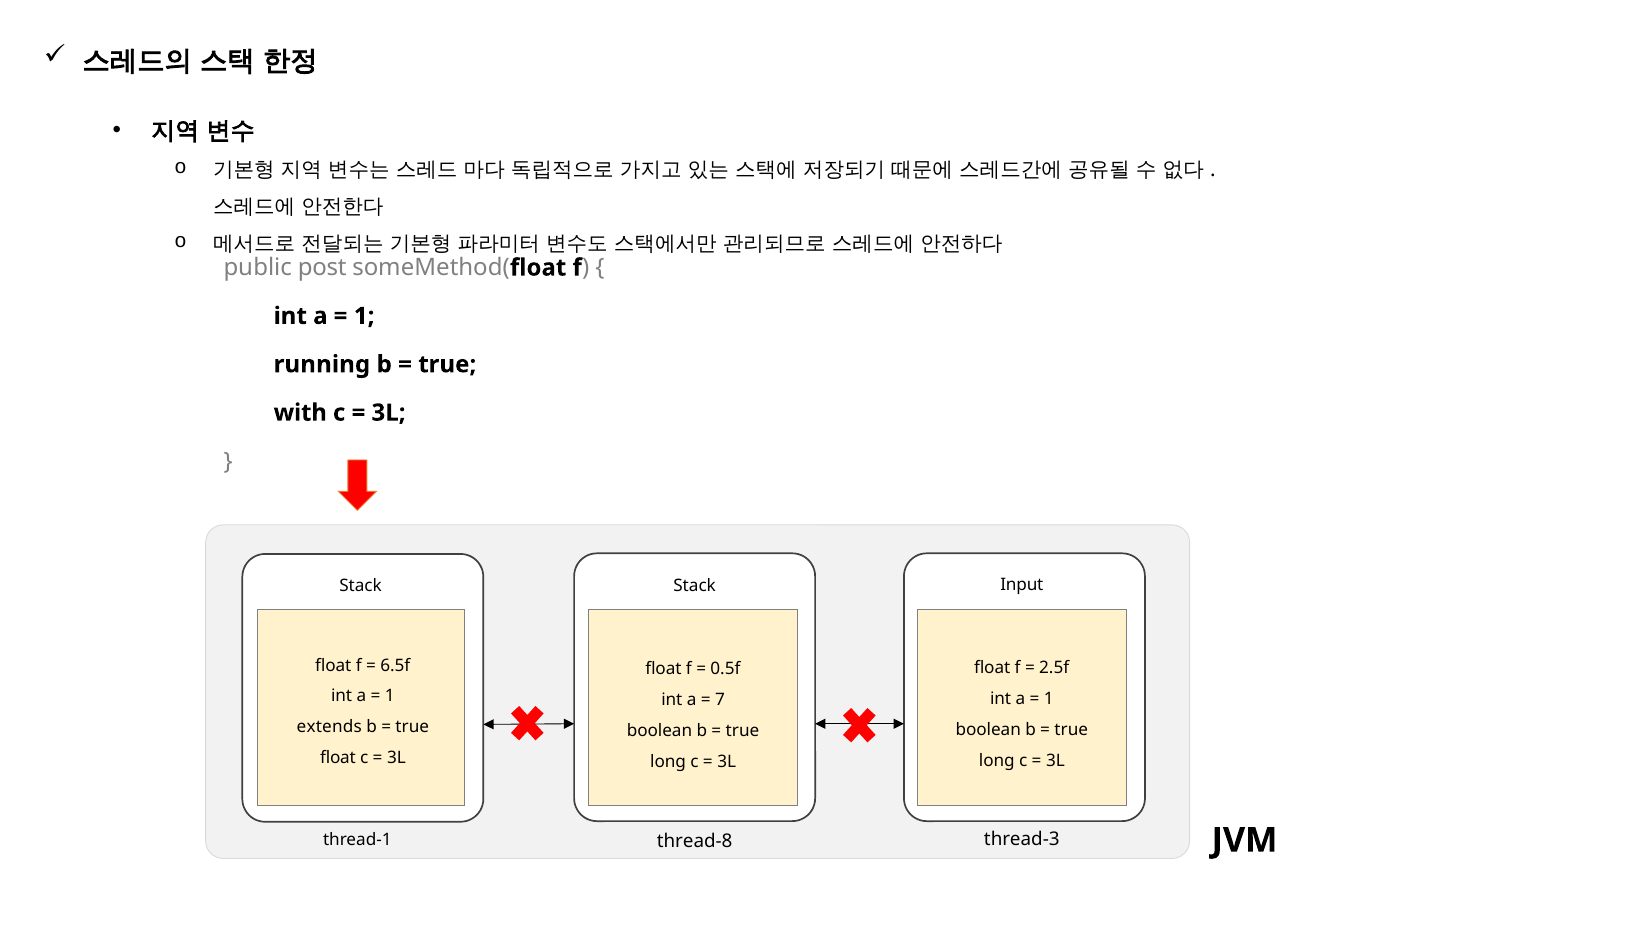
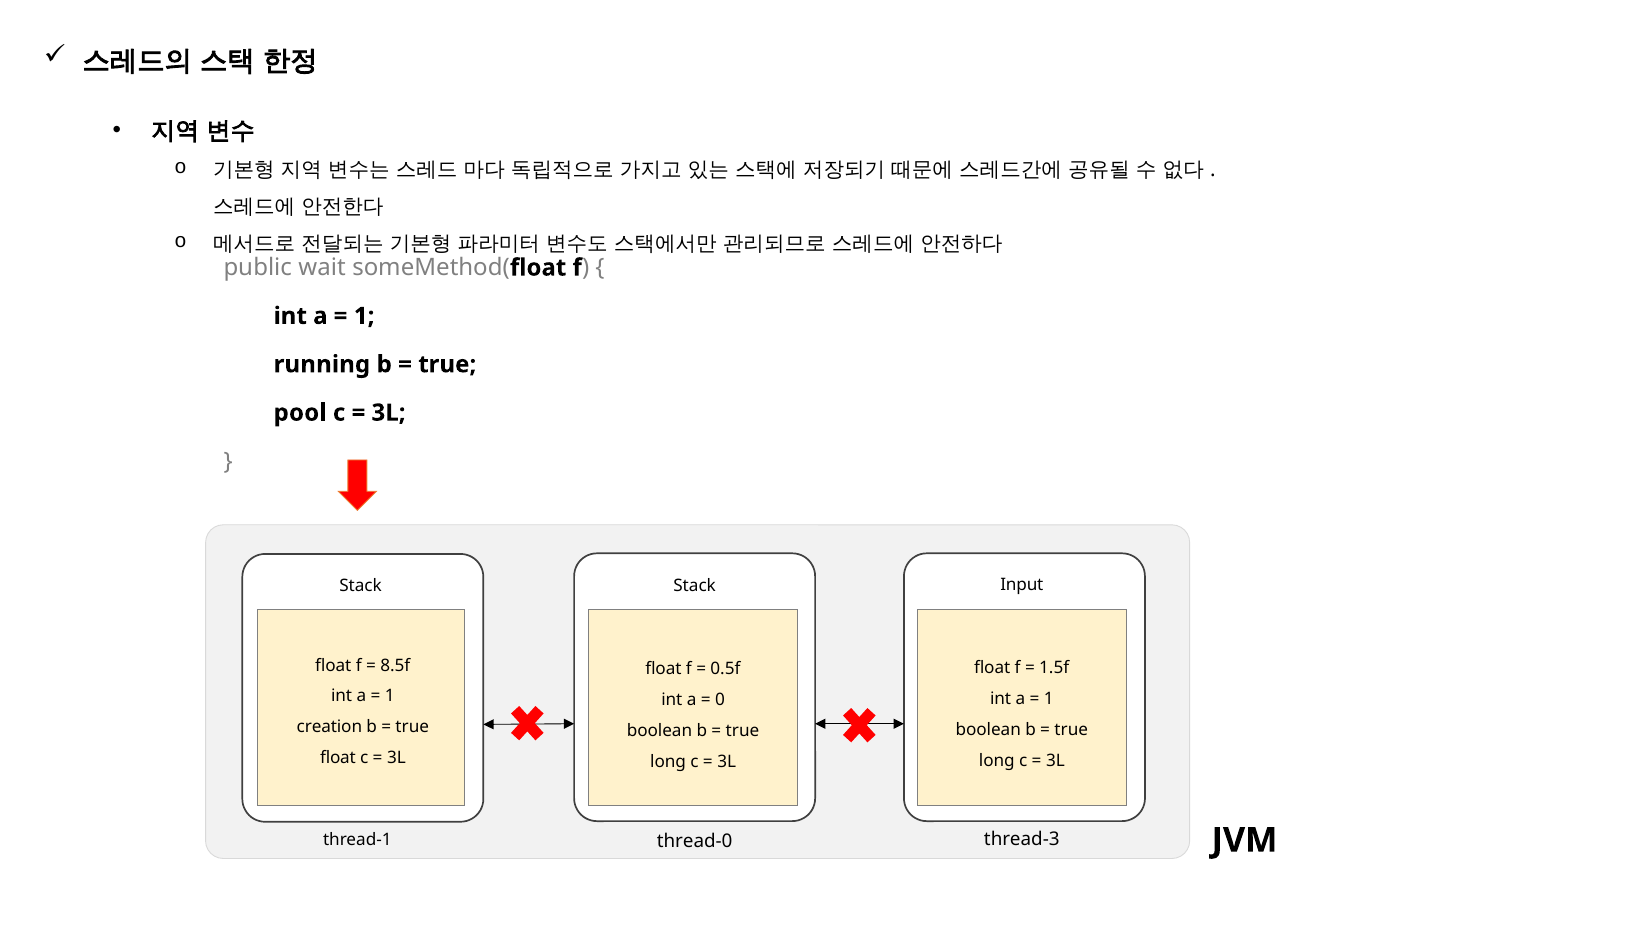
post: post -> wait
with: with -> pool
6.5f: 6.5f -> 8.5f
2.5f: 2.5f -> 1.5f
7: 7 -> 0
extends: extends -> creation
thread-8: thread-8 -> thread-0
